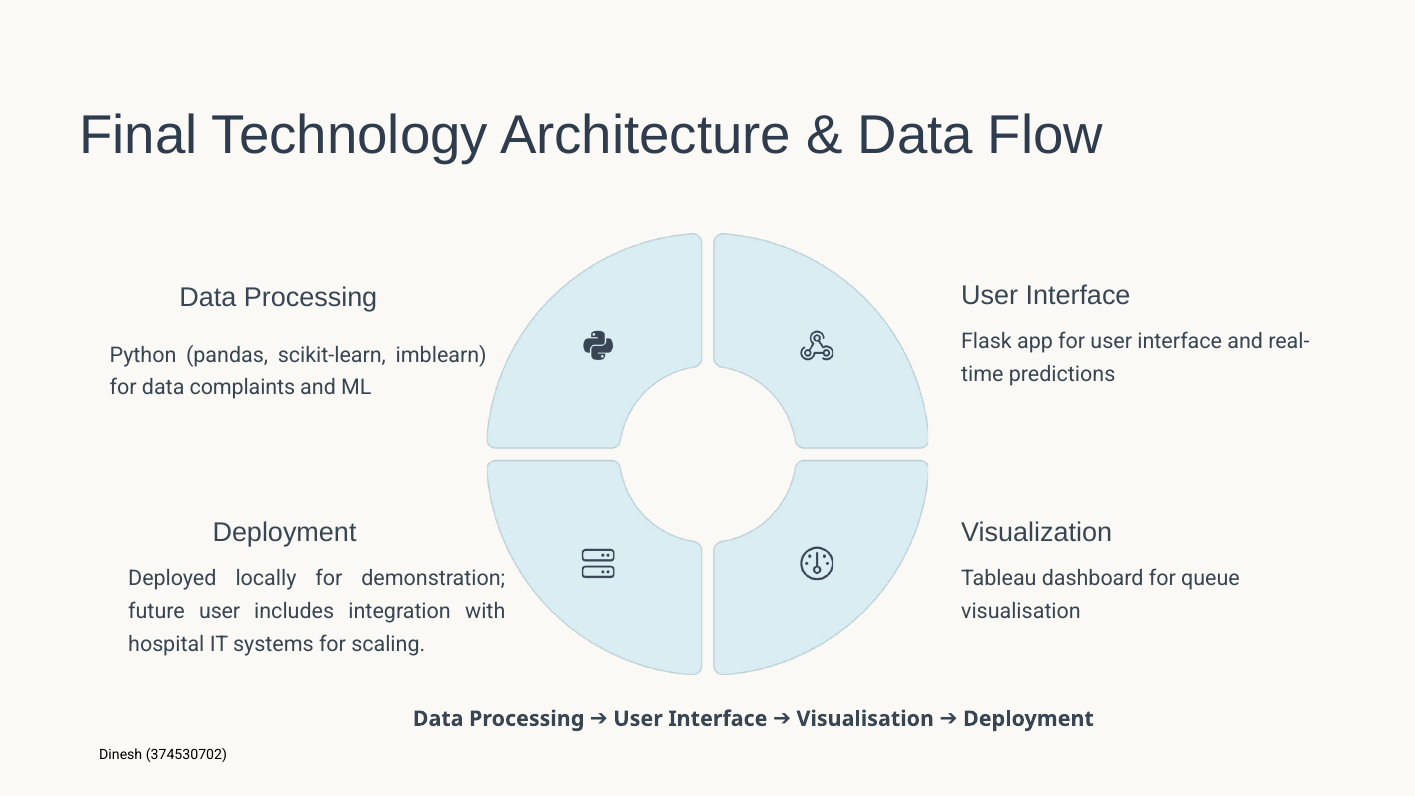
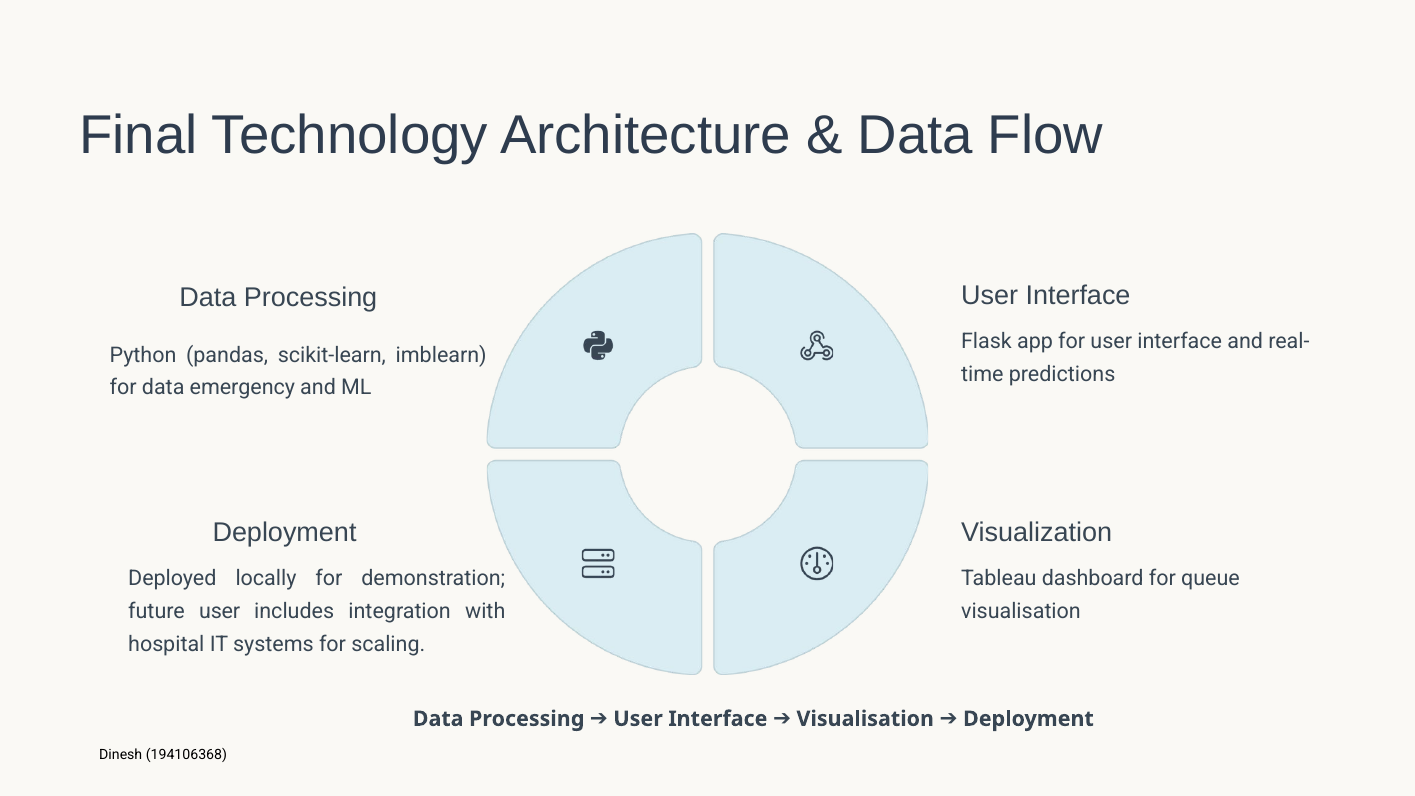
complaints: complaints -> emergency
374530702: 374530702 -> 194106368
